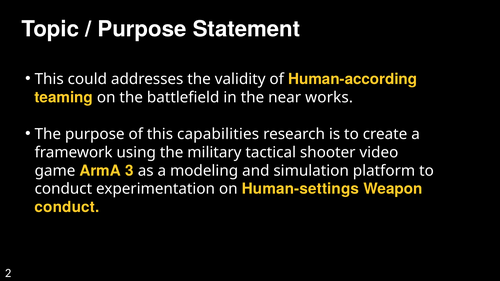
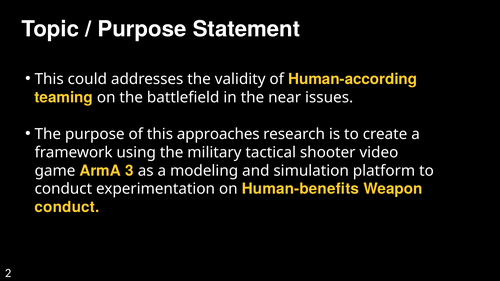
works: works -> issues
capabilities: capabilities -> approaches
Human-settings: Human-settings -> Human-benefits
